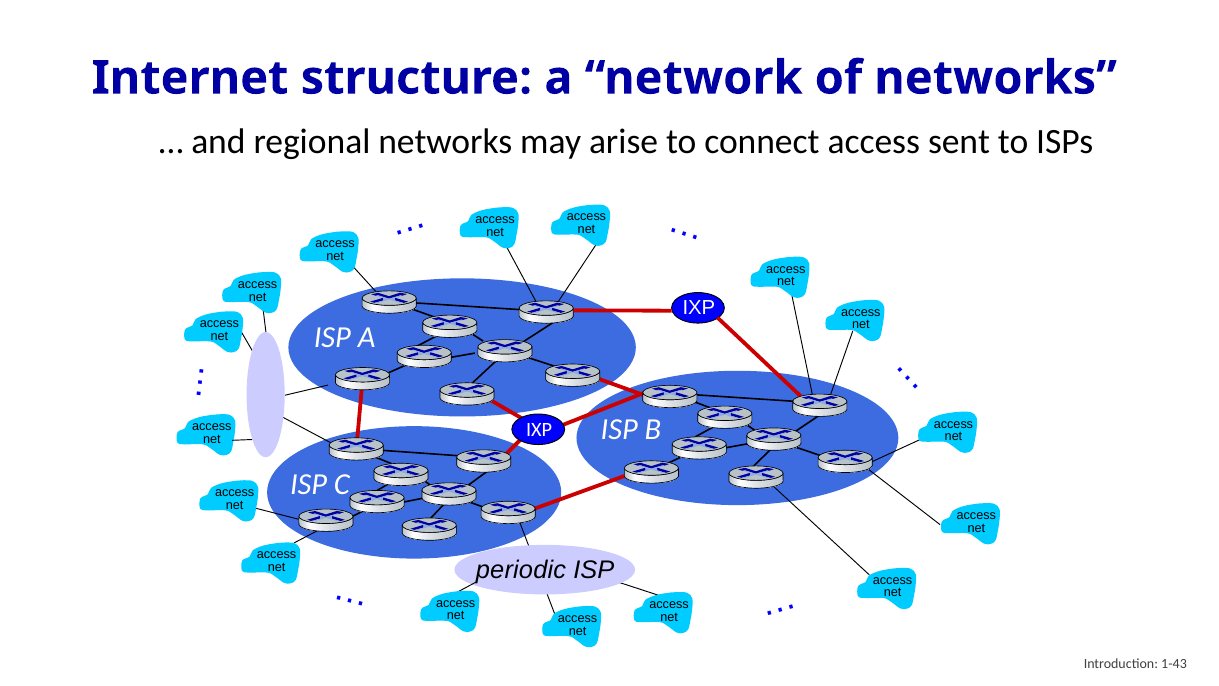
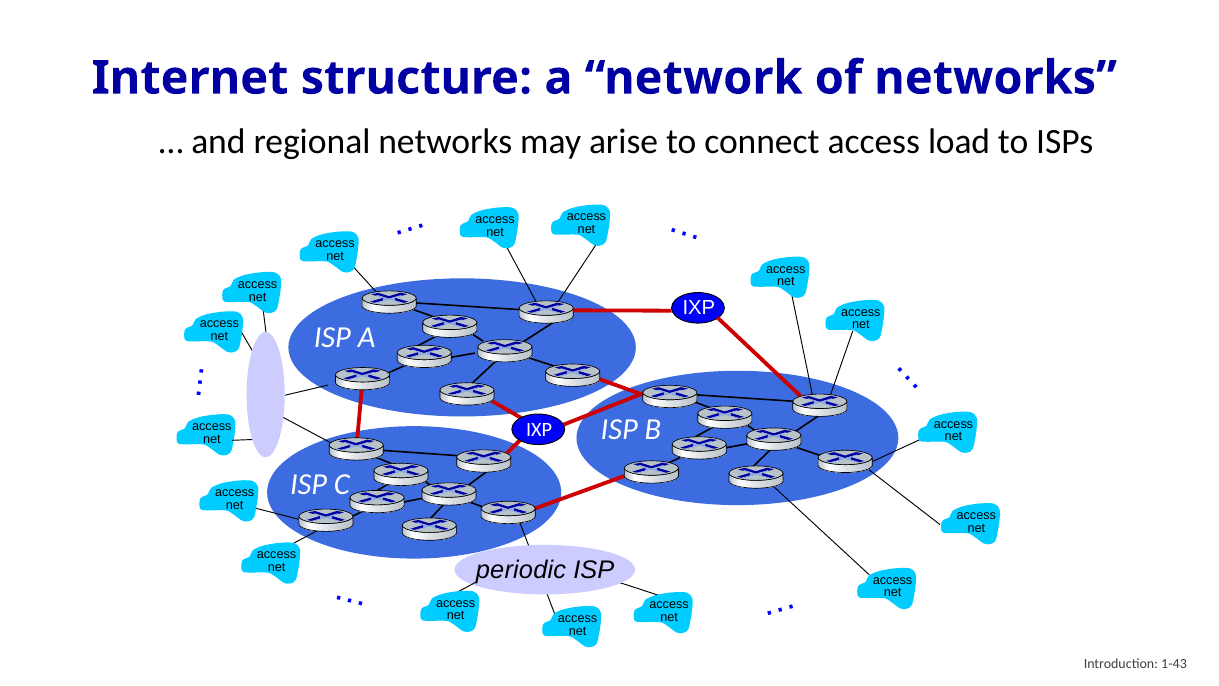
sent: sent -> load
